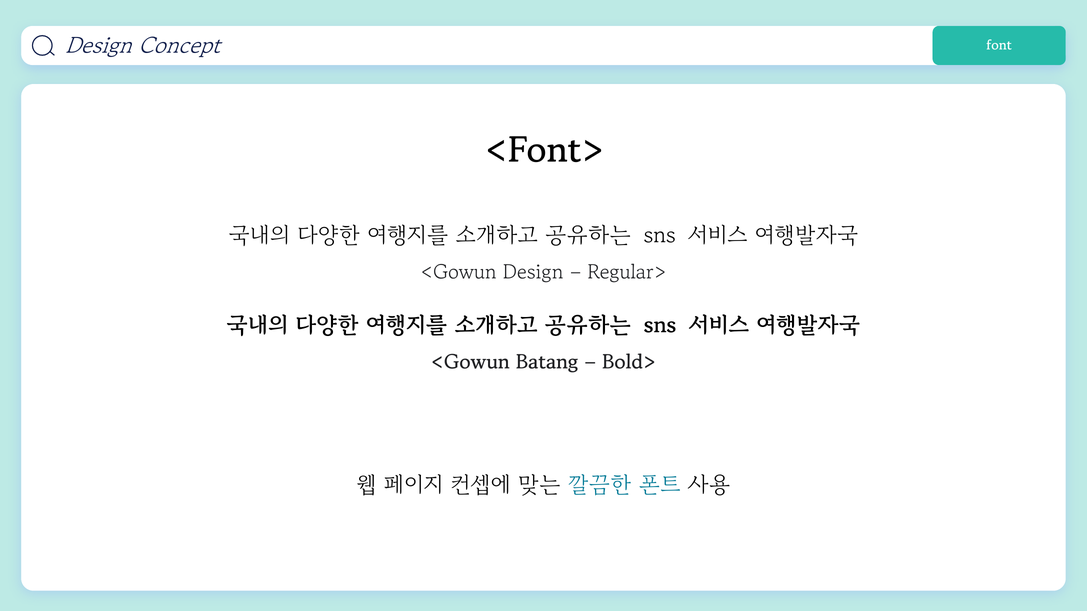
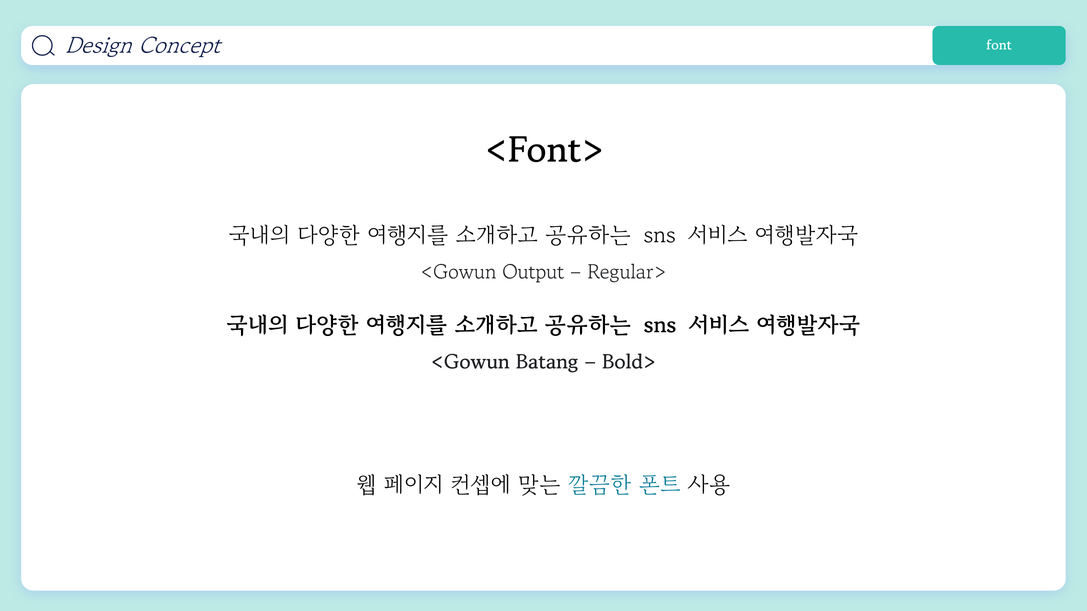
<Gowun Design: Design -> Output
